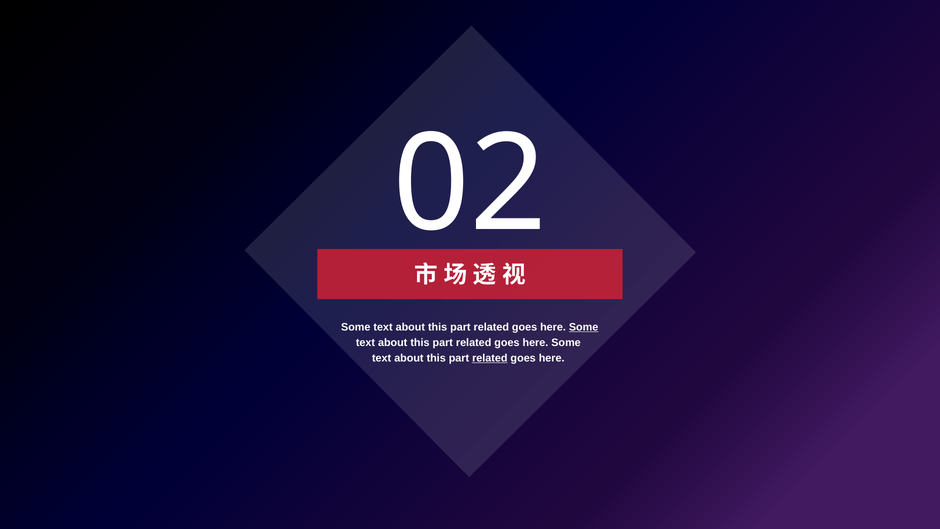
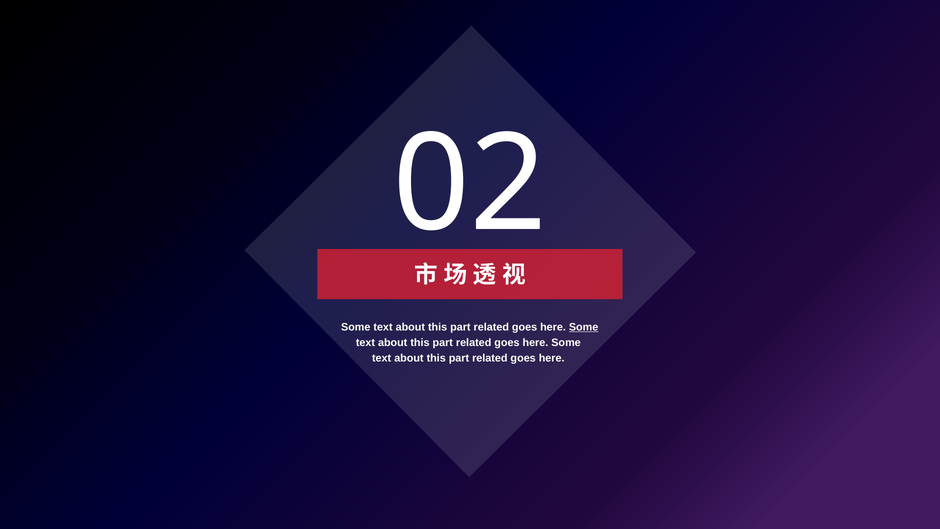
related at (490, 358) underline: present -> none
